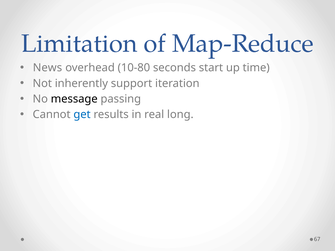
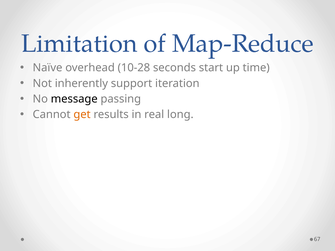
News: News -> Naïve
10-80: 10-80 -> 10-28
get colour: blue -> orange
